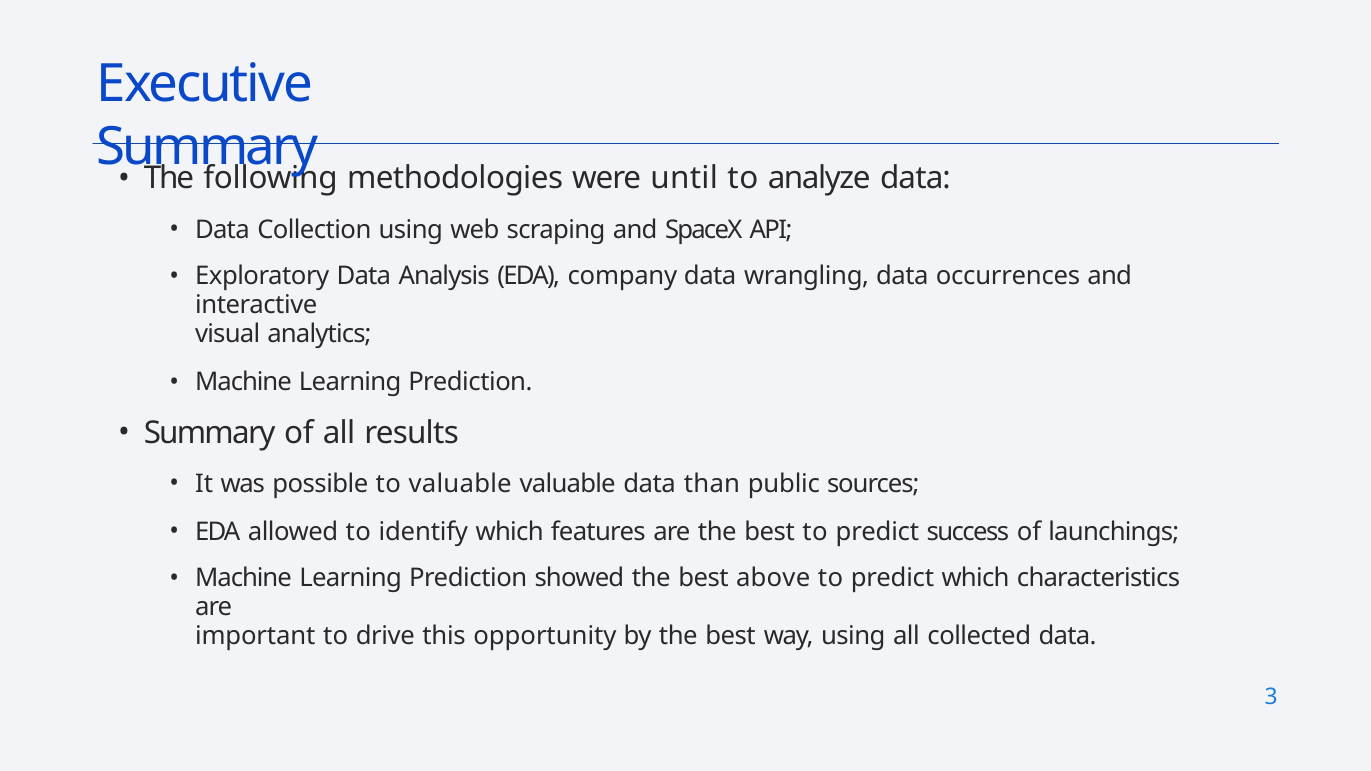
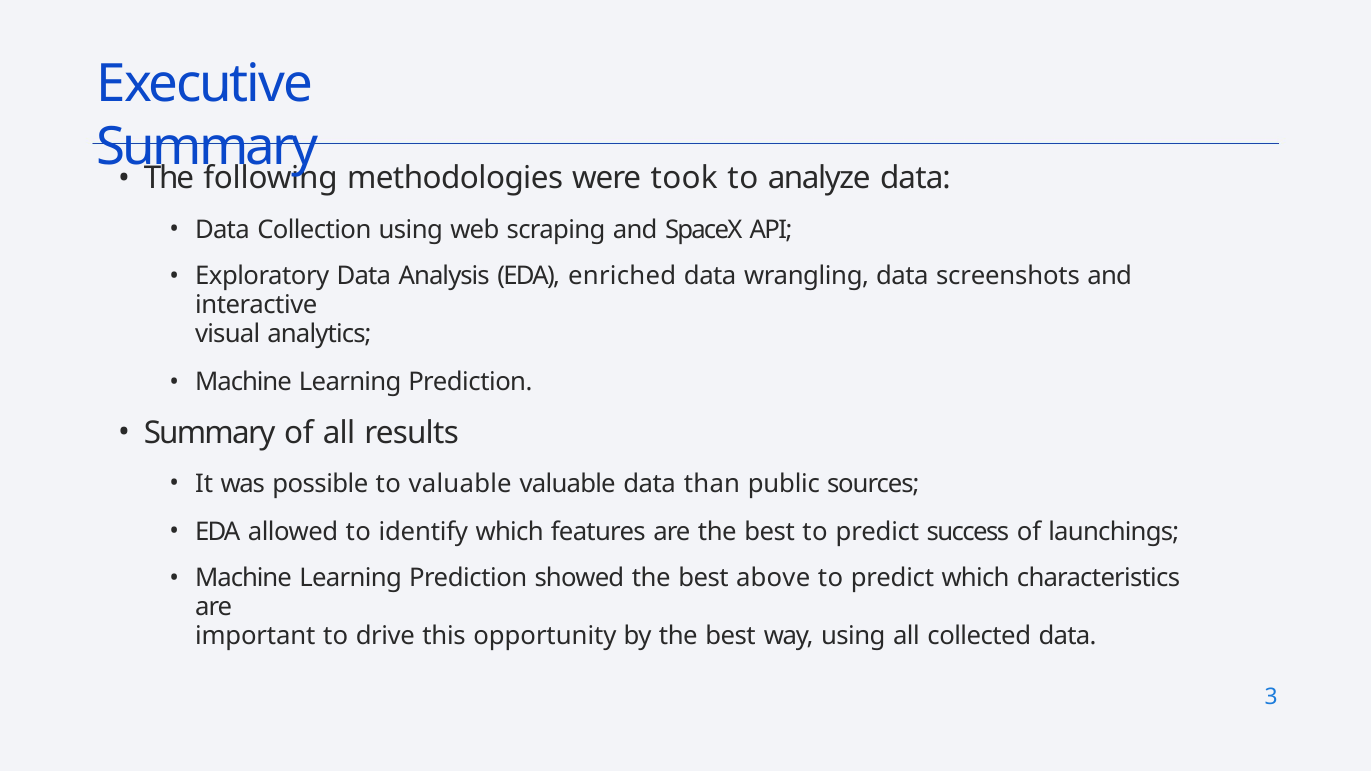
until: until -> took
company: company -> enriched
occurrences: occurrences -> screenshots
